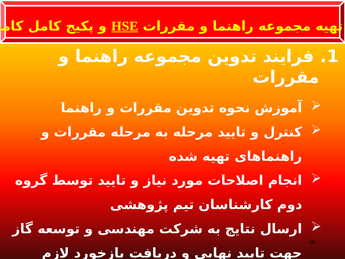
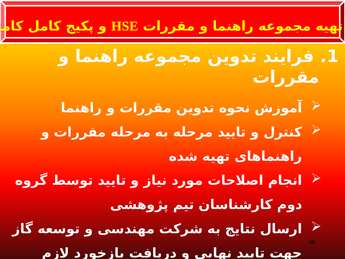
HSE underline: present -> none
